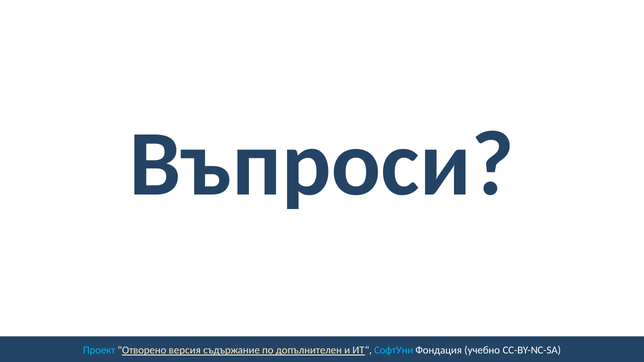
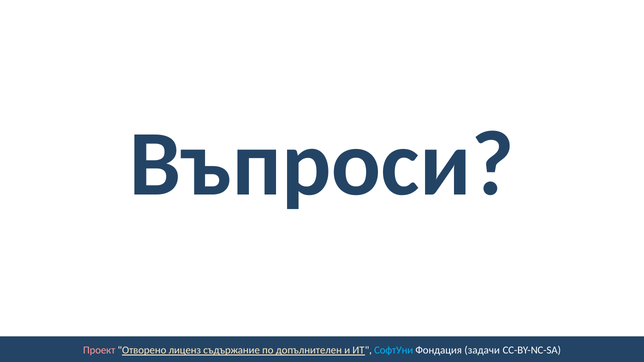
Проект colour: light blue -> pink
версия: версия -> лиценз
учебно: учебно -> задачи
